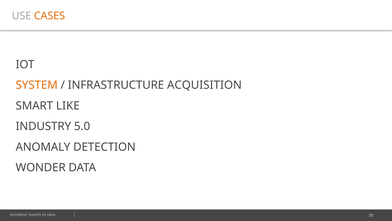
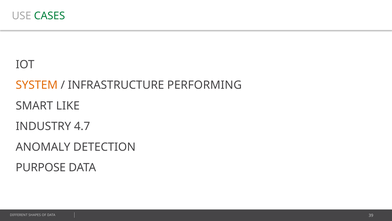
CASES colour: orange -> green
ACQUISITION: ACQUISITION -> PERFORMING
5.0: 5.0 -> 4.7
WONDER: WONDER -> PURPOSE
